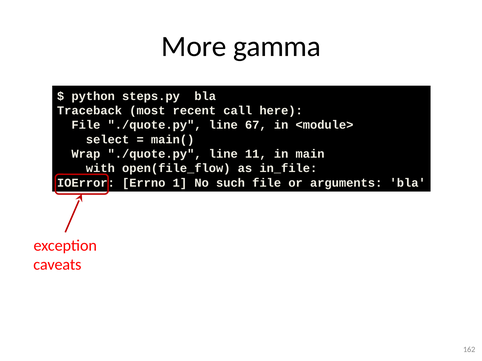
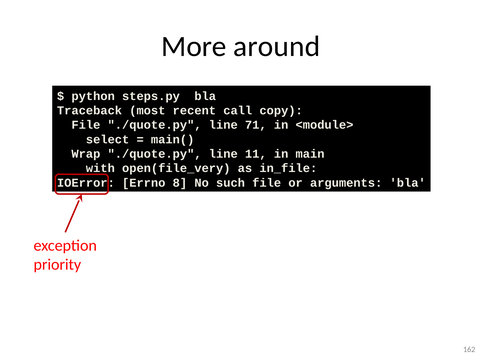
gamma: gamma -> around
here: here -> copy
67: 67 -> 71
open(file_flow: open(file_flow -> open(file_very
1: 1 -> 8
caveats: caveats -> priority
